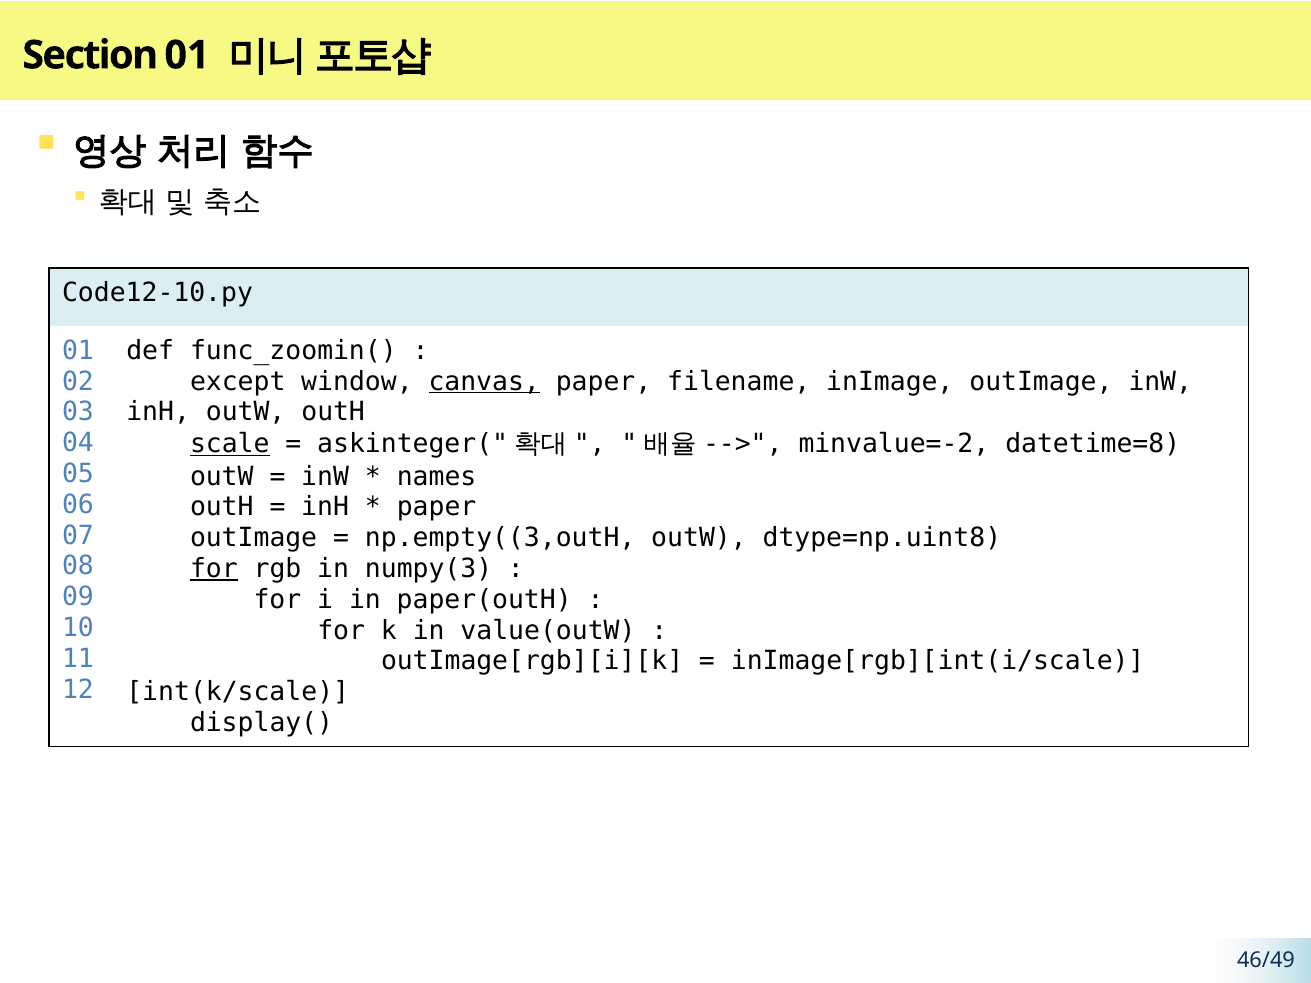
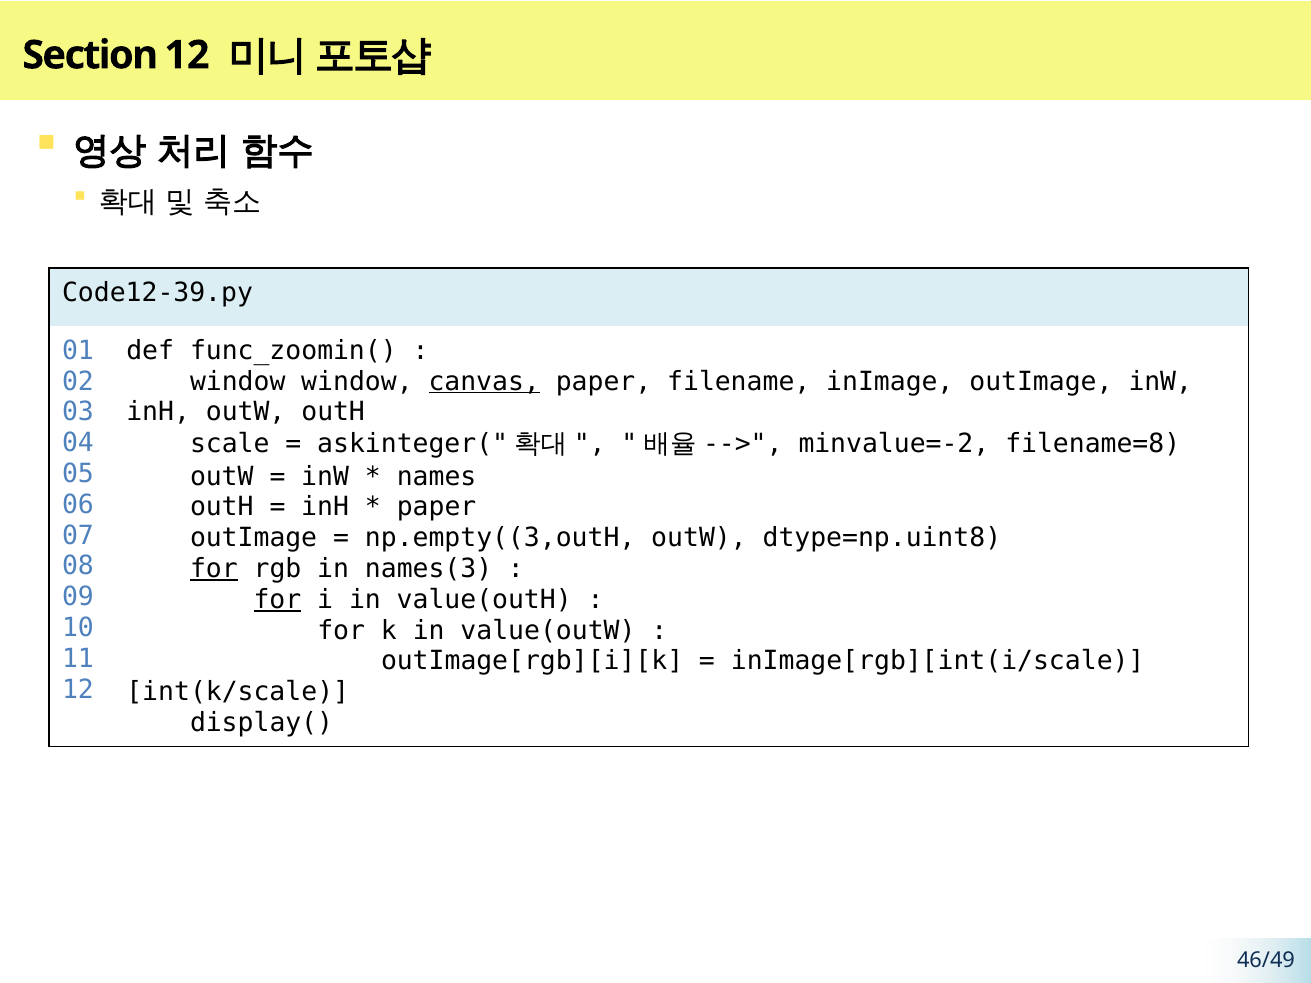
Section 01: 01 -> 12
Code12-10.py: Code12-10.py -> Code12-39.py
except at (238, 381): except -> window
scale underline: present -> none
datetime=8: datetime=8 -> filename=8
numpy(3: numpy(3 -> names(3
for at (277, 600) underline: none -> present
paper(outH: paper(outH -> value(outH
